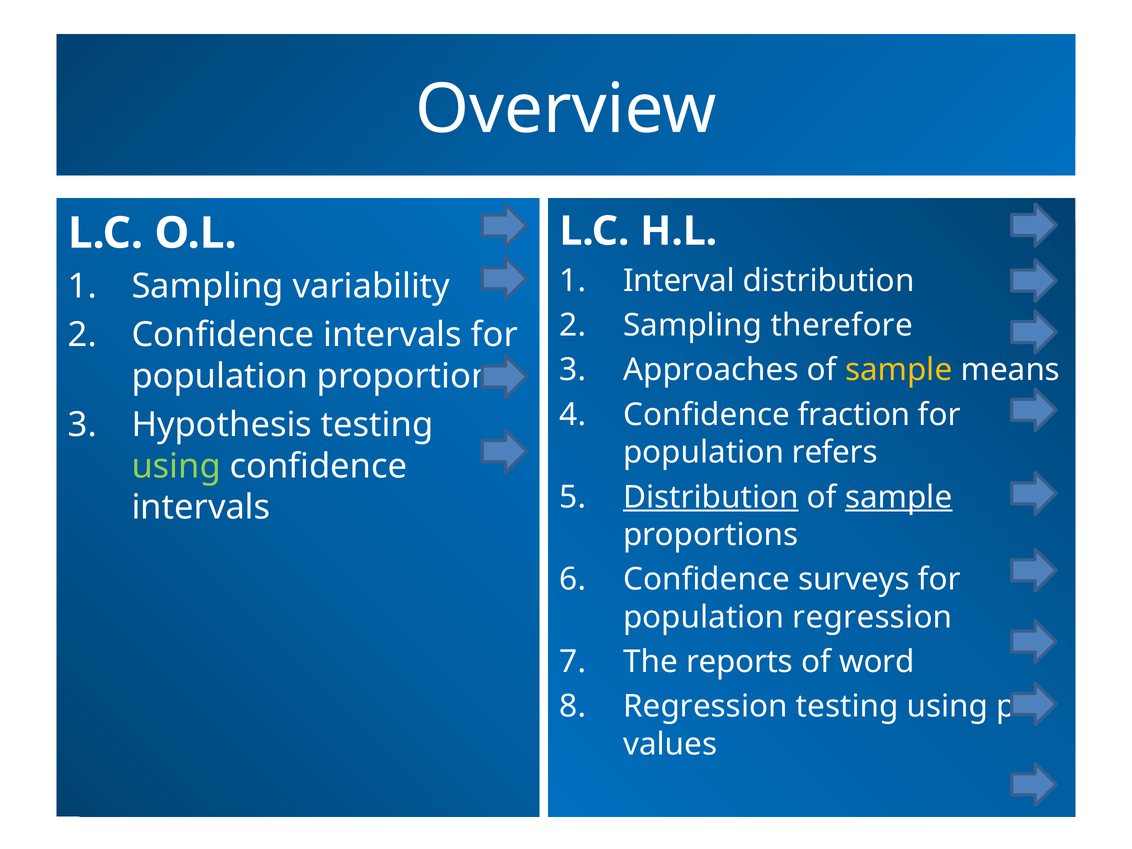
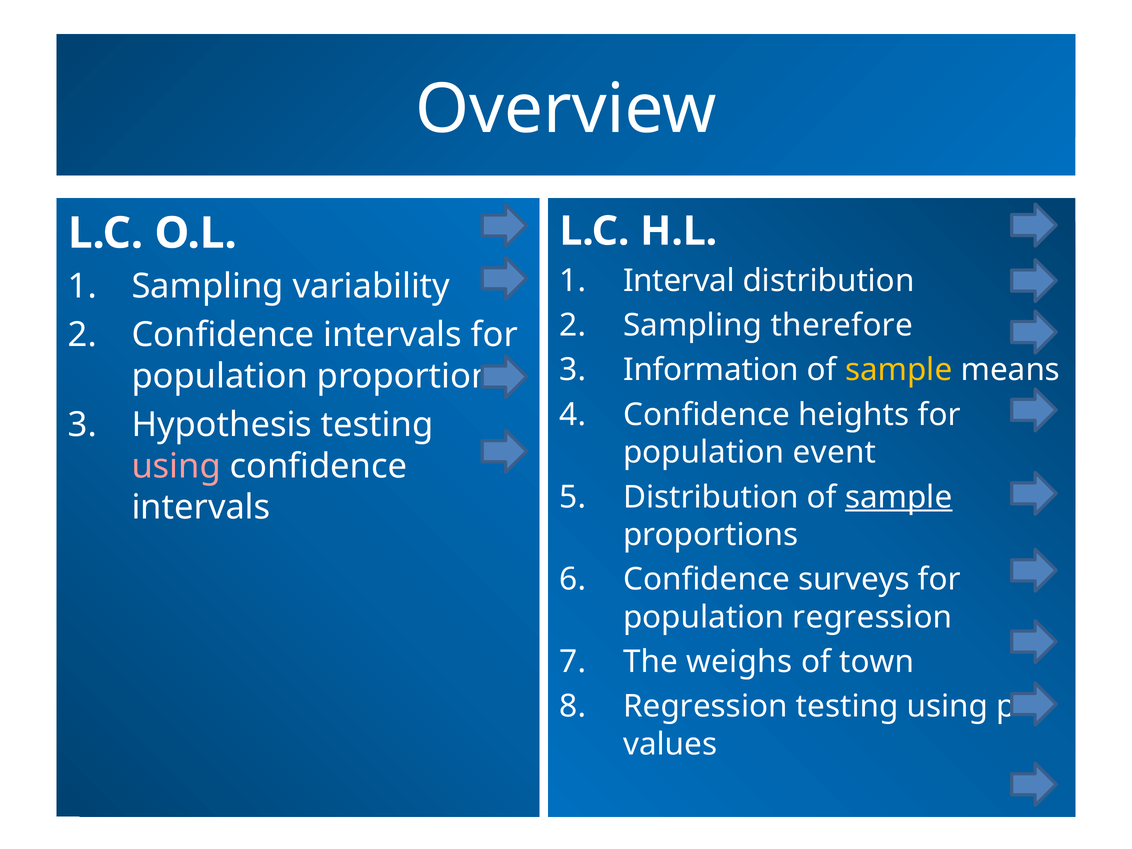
Approaches: Approaches -> Information
fraction: fraction -> heights
refers: refers -> event
using at (176, 466) colour: light green -> pink
Distribution at (711, 497) underline: present -> none
reports: reports -> weighs
word: word -> town
